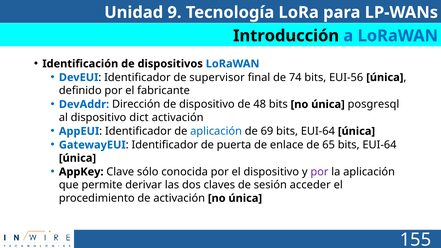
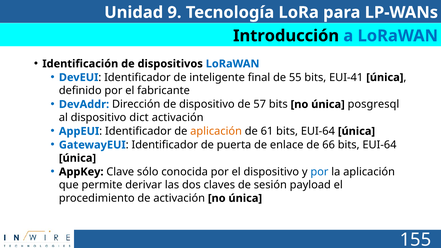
supervisor: supervisor -> inteligente
74: 74 -> 55
EUI-56: EUI-56 -> EUI-41
48: 48 -> 57
aplicación at (216, 131) colour: blue -> orange
69: 69 -> 61
65: 65 -> 66
por at (319, 172) colour: purple -> blue
acceder: acceder -> payload
